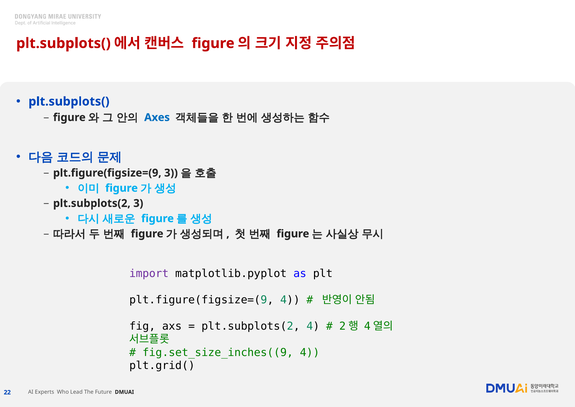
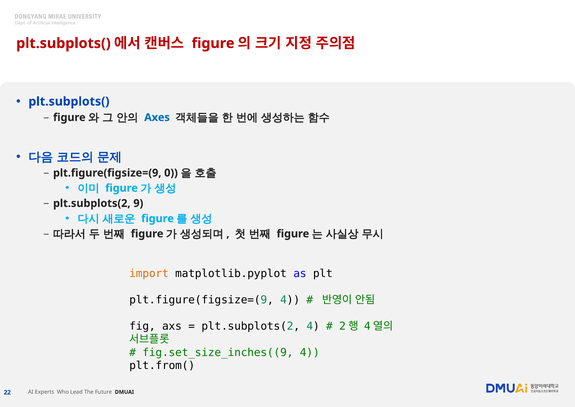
plt.figure(figsize=(9 3: 3 -> 0
plt.subplots(2 3: 3 -> 9
import colour: purple -> orange
plt.grid(: plt.grid( -> plt.from(
